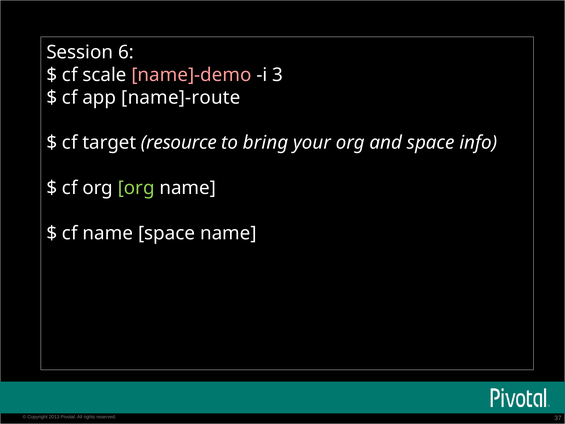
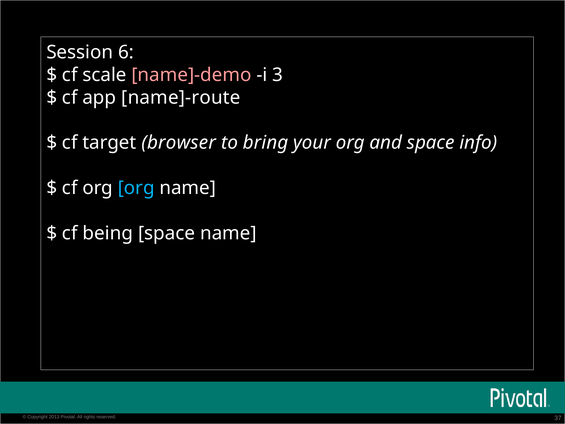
resource: resource -> browser
org at (136, 188) colour: light green -> light blue
cf name: name -> being
